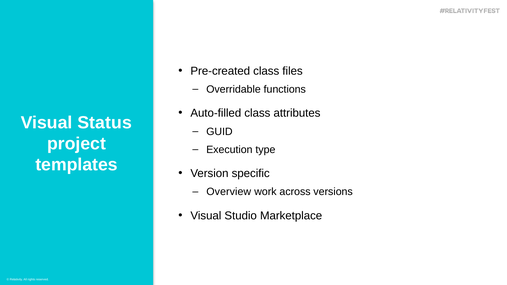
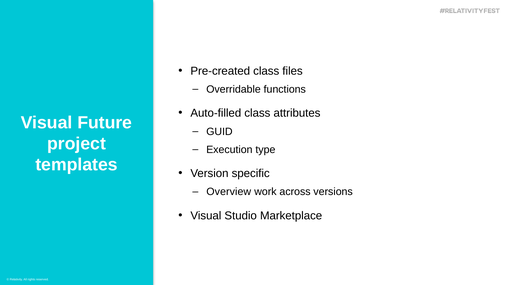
Status: Status -> Future
